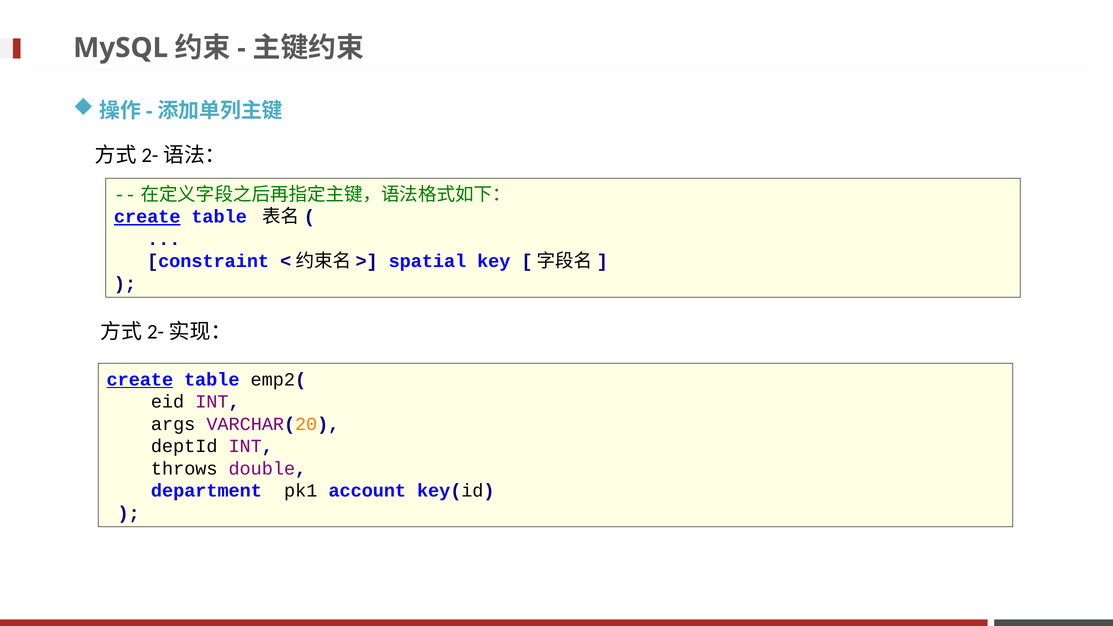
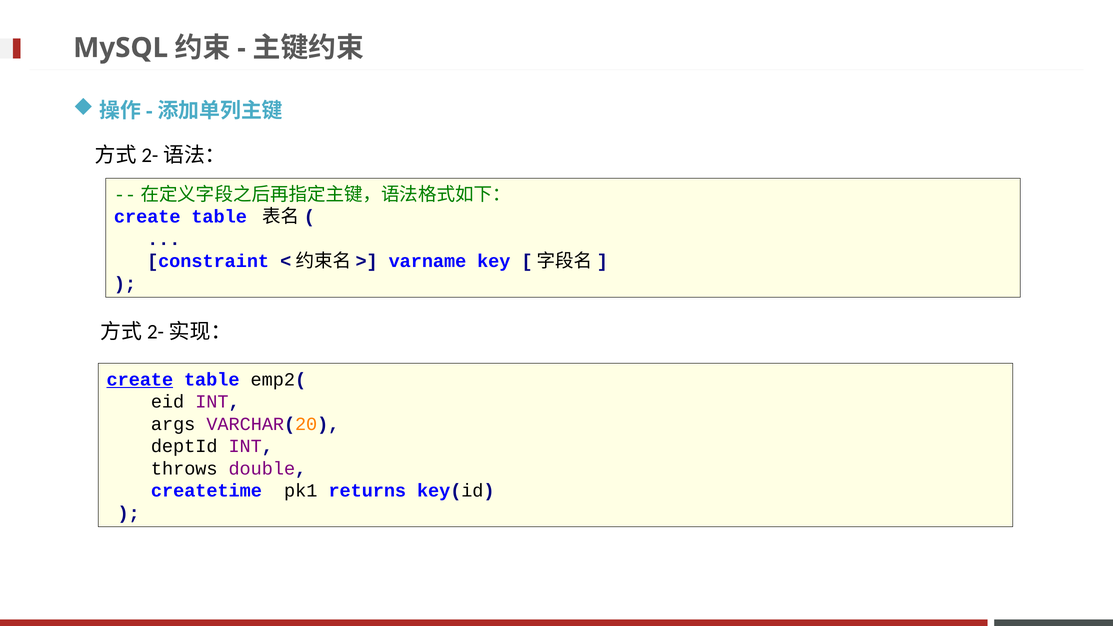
create at (147, 217) underline: present -> none
spatial: spatial -> varname
department: department -> createtime
account: account -> returns
